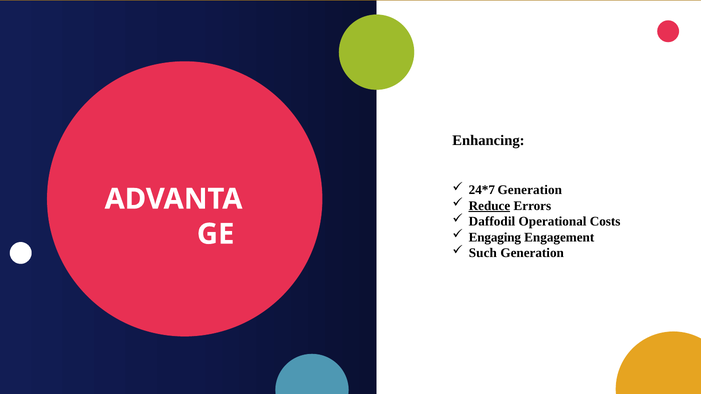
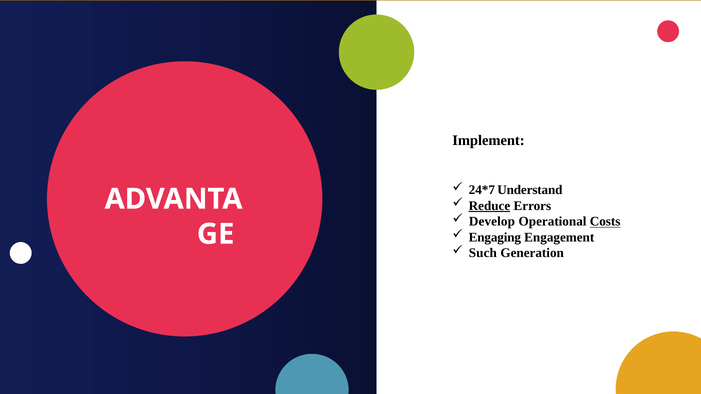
Enhancing: Enhancing -> Implement
Generation at (530, 190): Generation -> Understand
Daffodil: Daffodil -> Develop
Costs underline: none -> present
